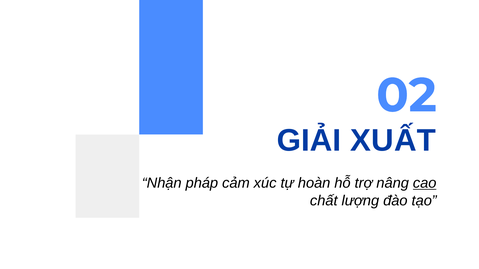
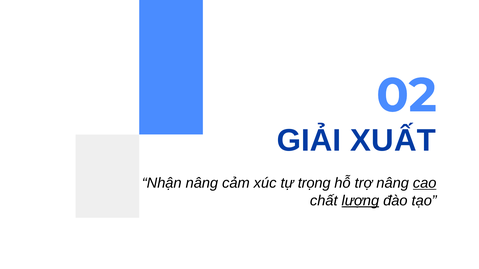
Nhận pháp: pháp -> nâng
hoàn: hoàn -> trọng
lượng underline: none -> present
